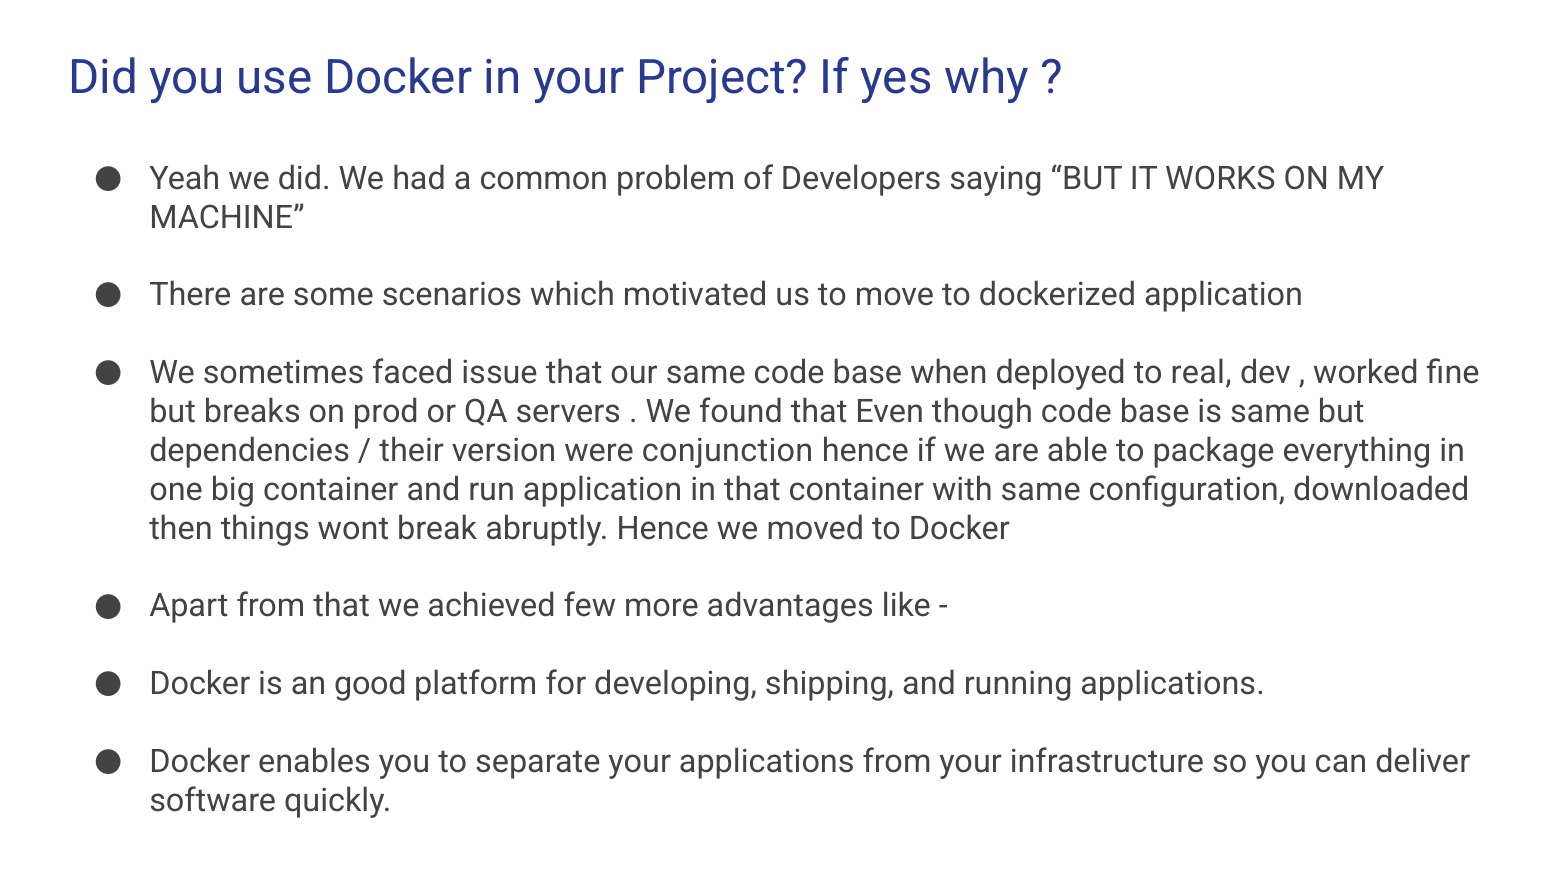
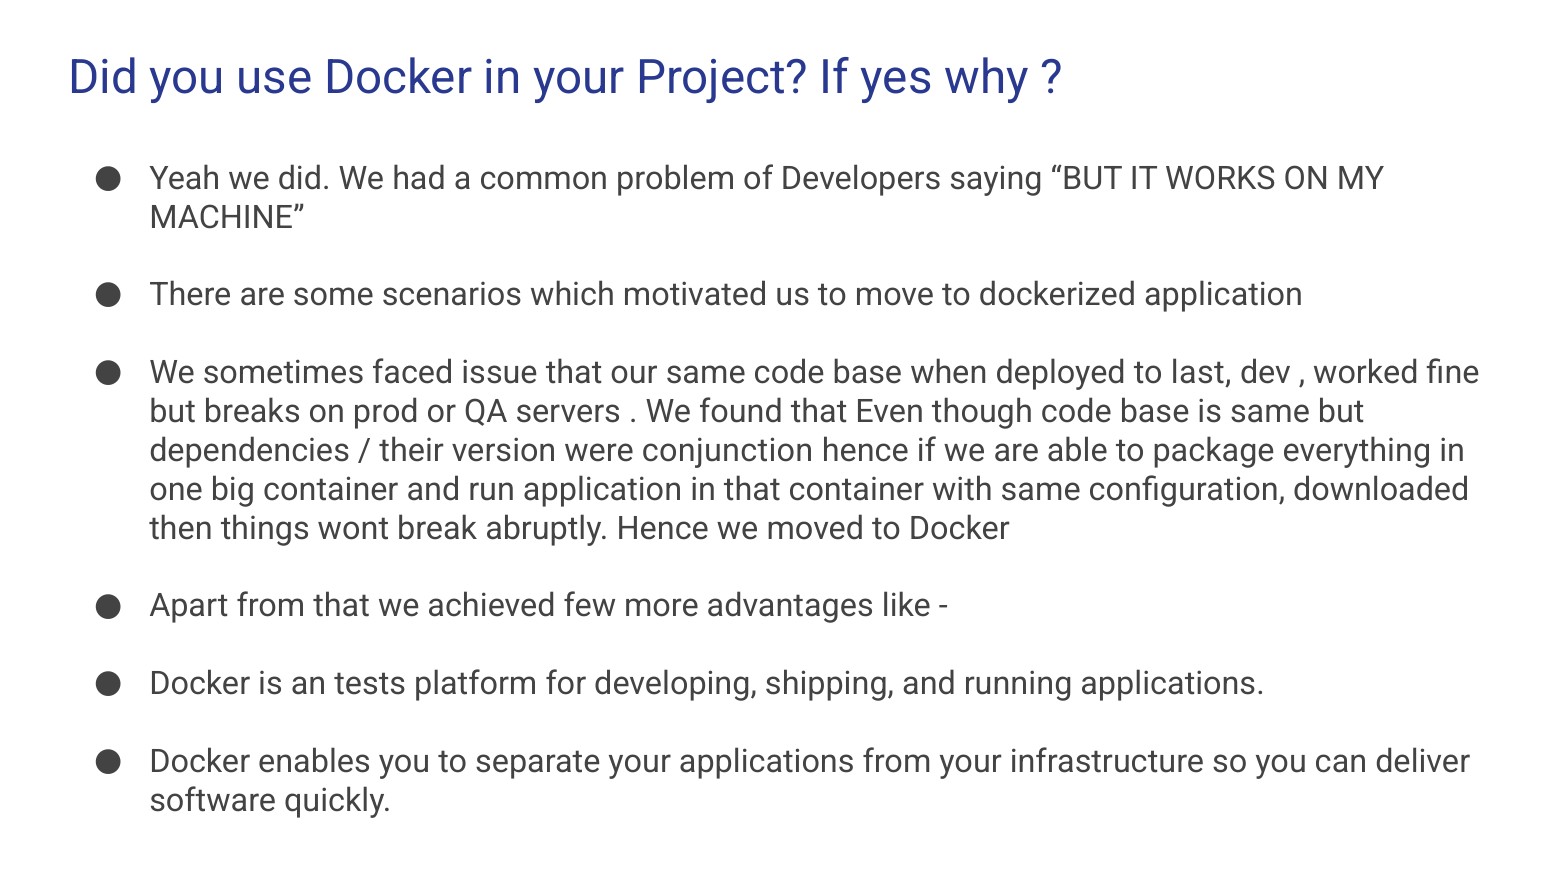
real: real -> last
good: good -> tests
